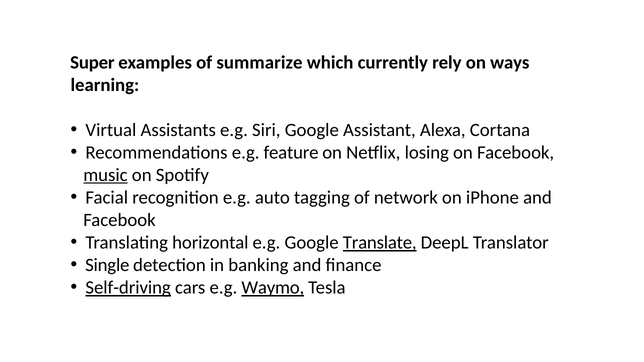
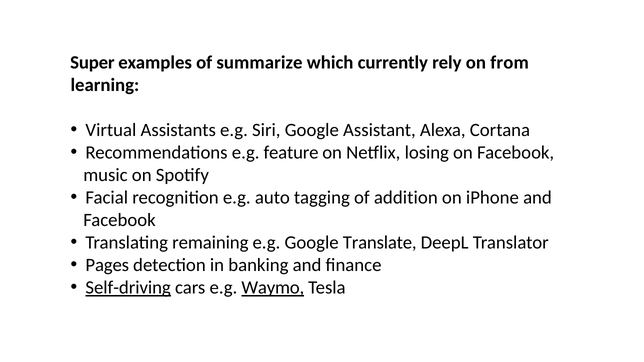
ways: ways -> from
music underline: present -> none
network: network -> addition
horizontal: horizontal -> remaining
Translate underline: present -> none
Single: Single -> Pages
